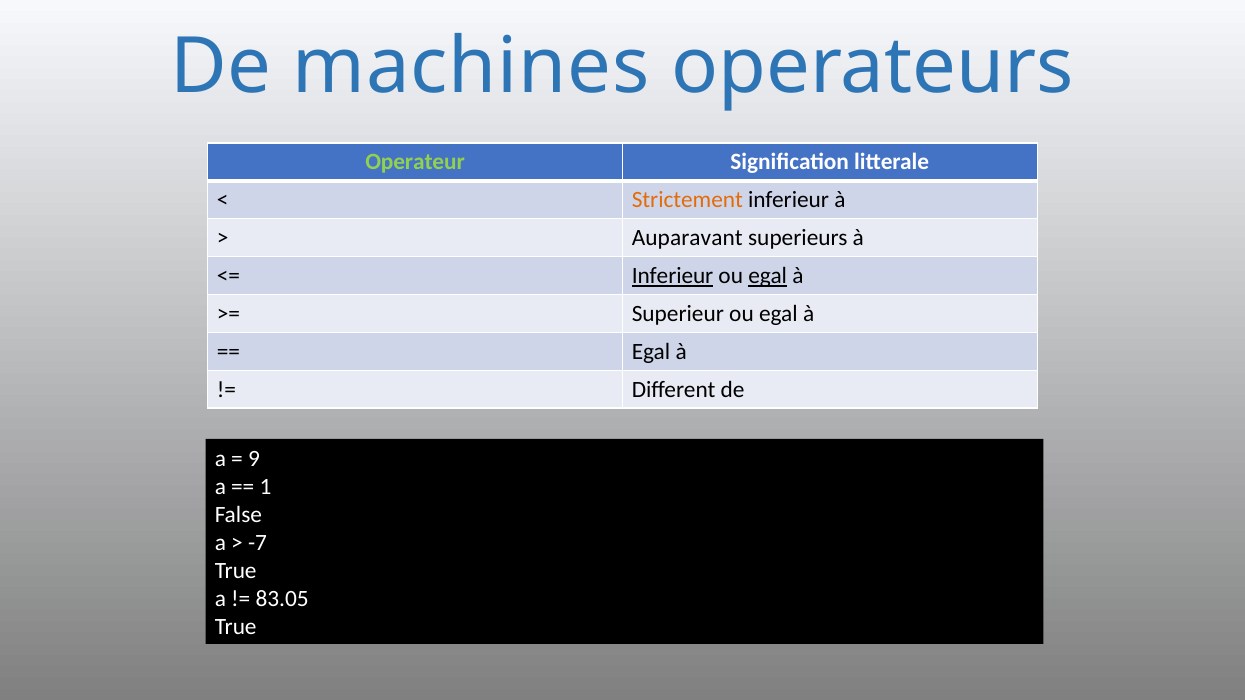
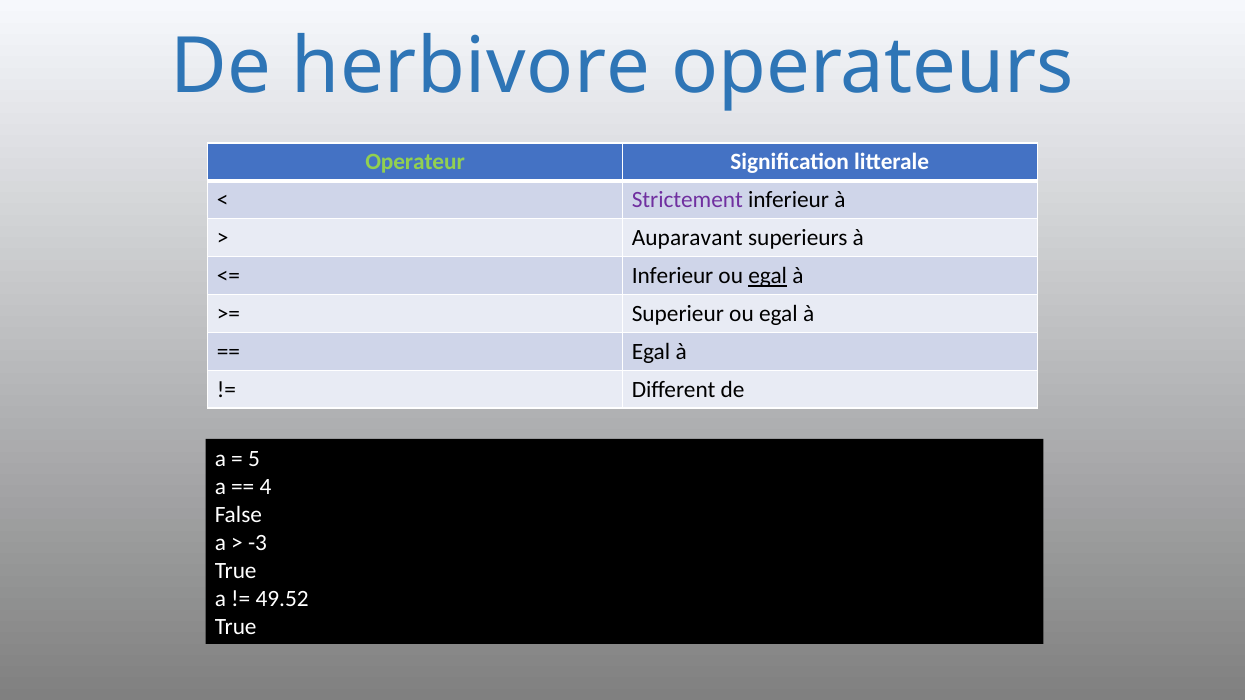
machines: machines -> herbivore
Strictement colour: orange -> purple
Inferieur at (673, 276) underline: present -> none
9: 9 -> 5
1: 1 -> 4
-7: -7 -> -3
83.05: 83.05 -> 49.52
